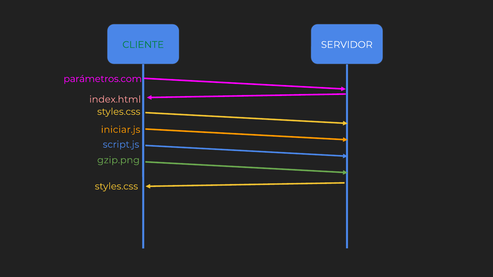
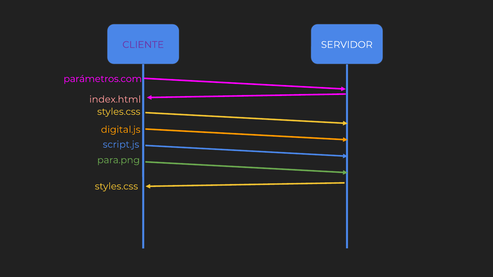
CLIENTE colour: green -> purple
iniciar.js: iniciar.js -> digital.js
gzip.png: gzip.png -> para.png
